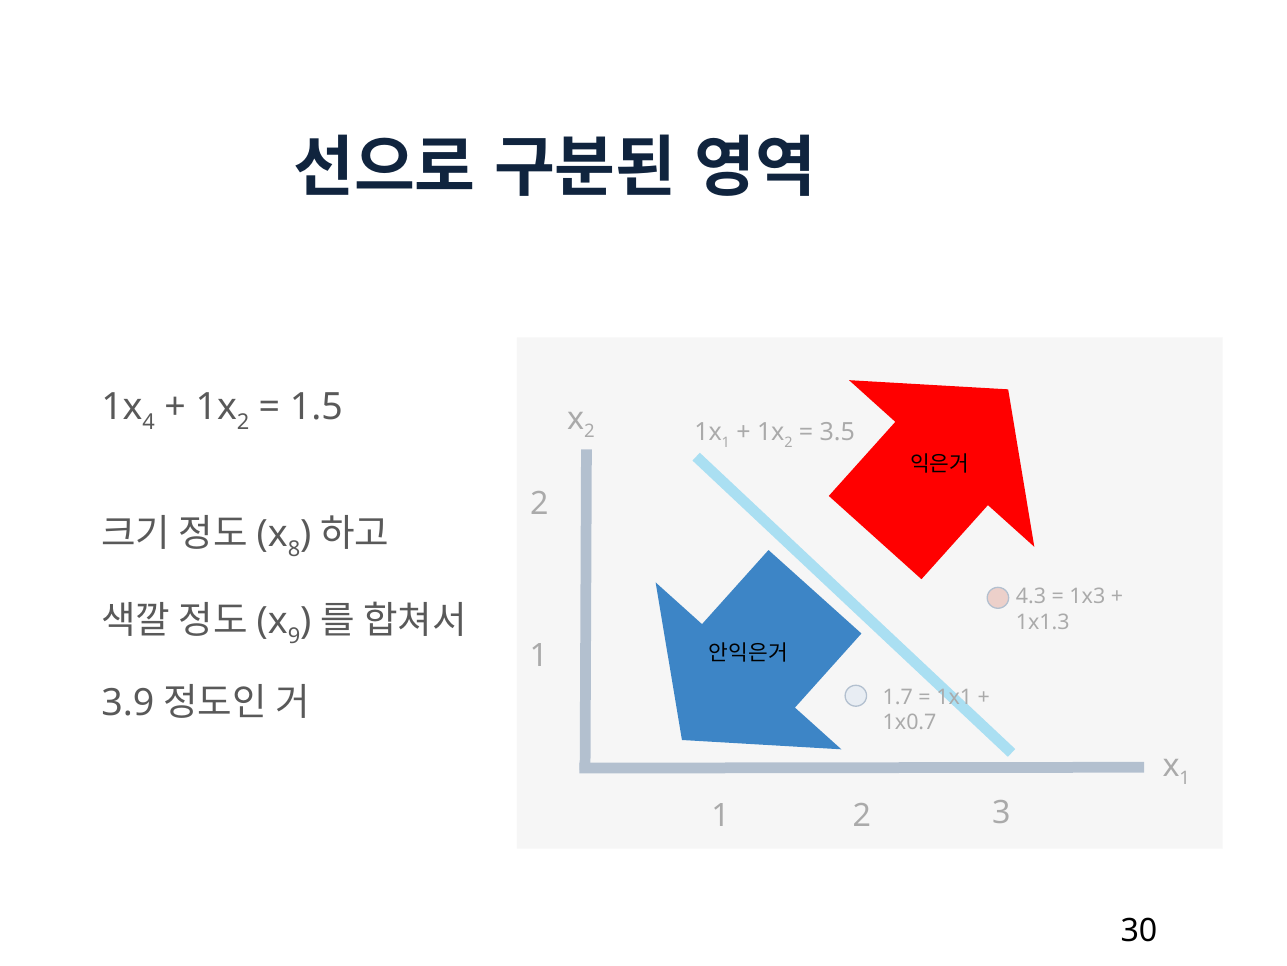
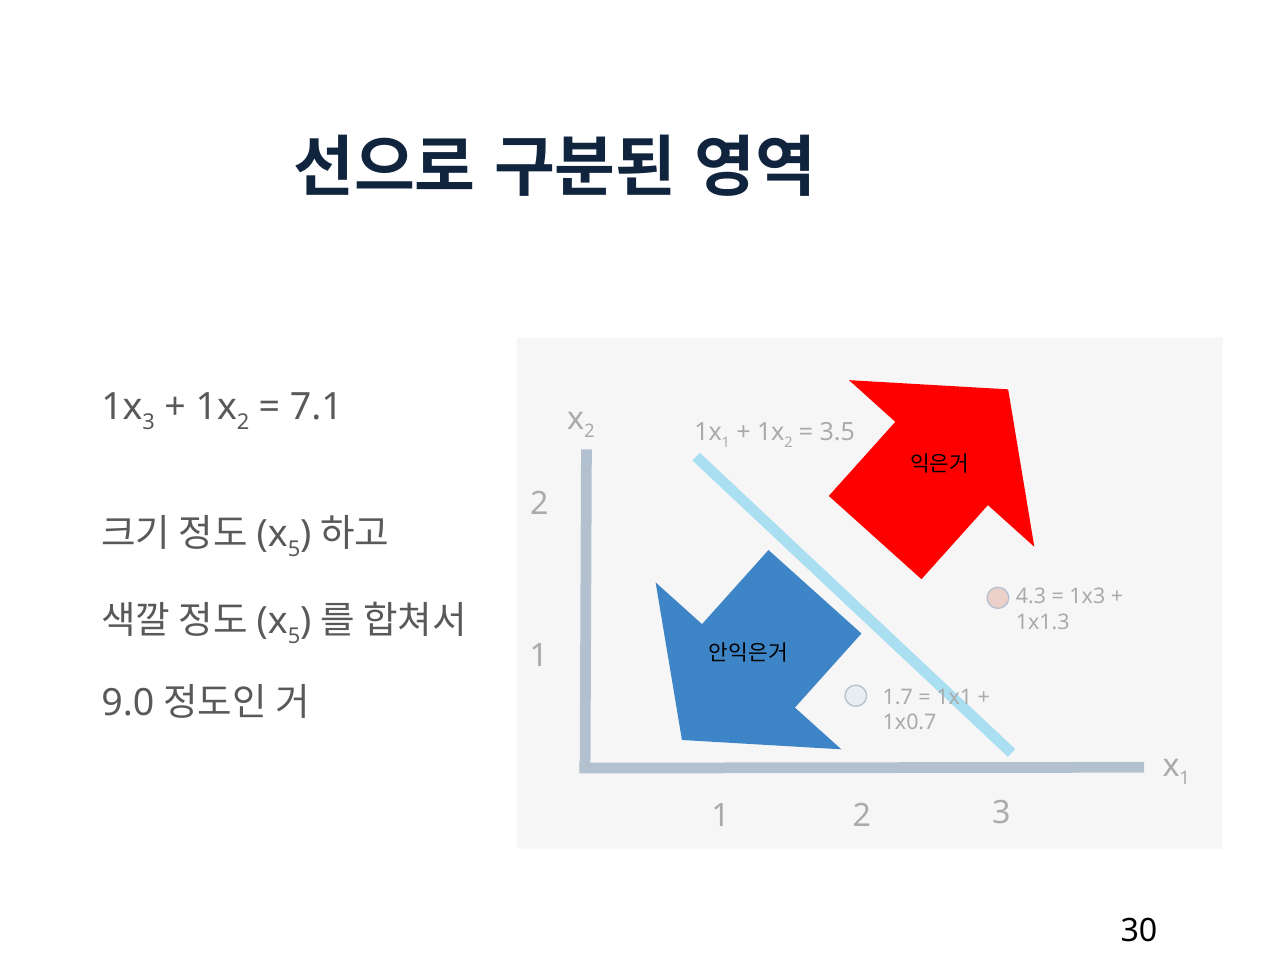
4 at (149, 422): 4 -> 3
1.5: 1.5 -> 7.1
8 at (294, 549): 8 -> 5
9 at (294, 635): 9 -> 5
3.9: 3.9 -> 9.0
